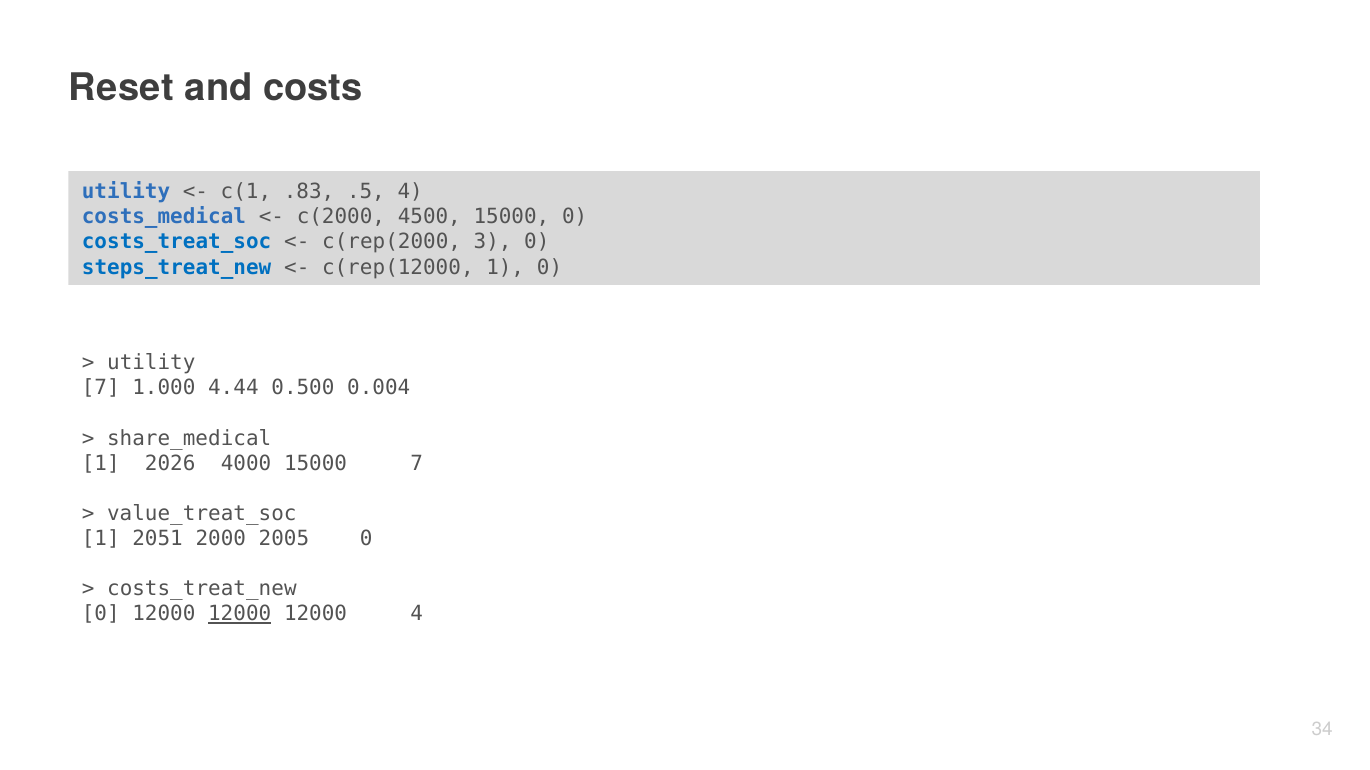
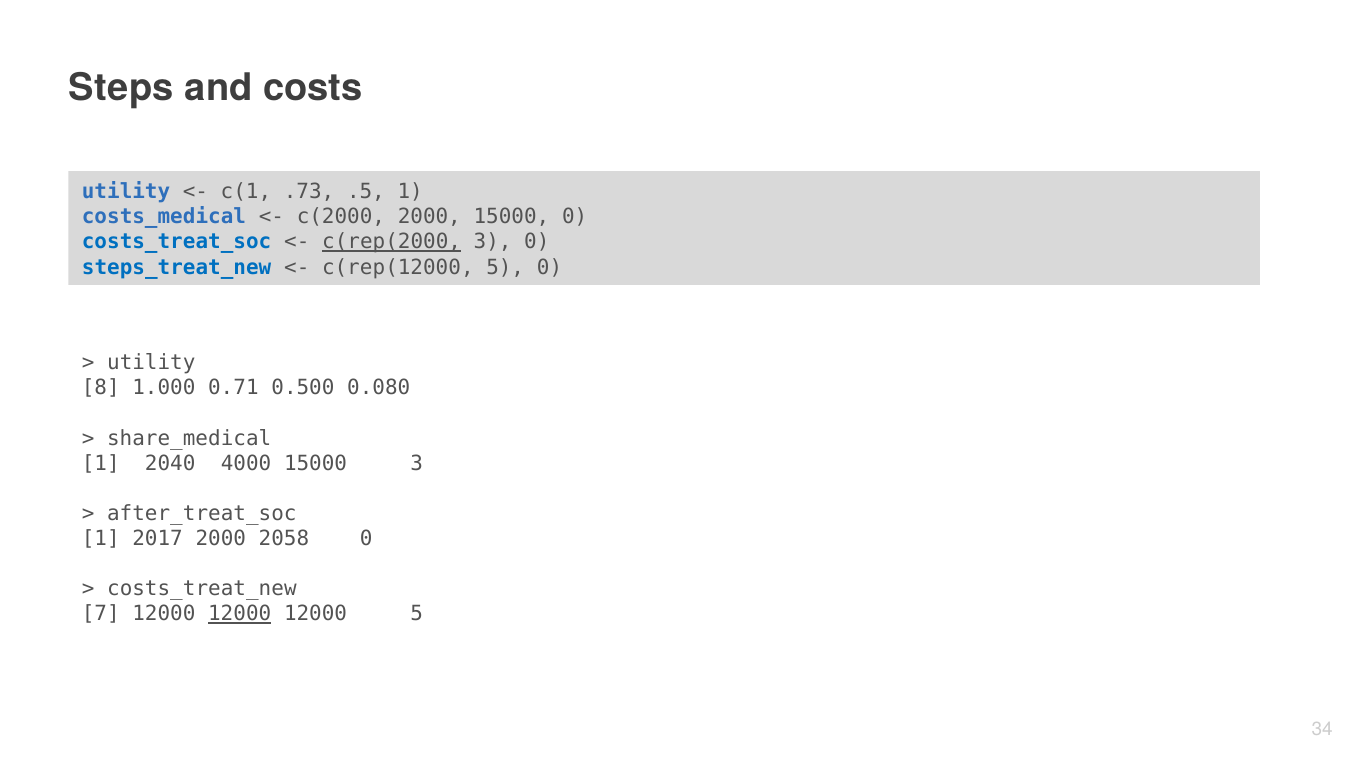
Reset: Reset -> Steps
.83: .83 -> .73
.5 4: 4 -> 1
c(2000 4500: 4500 -> 2000
c(rep(2000 underline: none -> present
c(rep(12000 1: 1 -> 5
7 at (101, 388): 7 -> 8
4.44: 4.44 -> 0.71
0.004: 0.004 -> 0.080
2026: 2026 -> 2040
15000 7: 7 -> 3
value_treat_soc: value_treat_soc -> after_treat_soc
2051: 2051 -> 2017
2005: 2005 -> 2058
0 at (101, 615): 0 -> 7
12000 4: 4 -> 5
